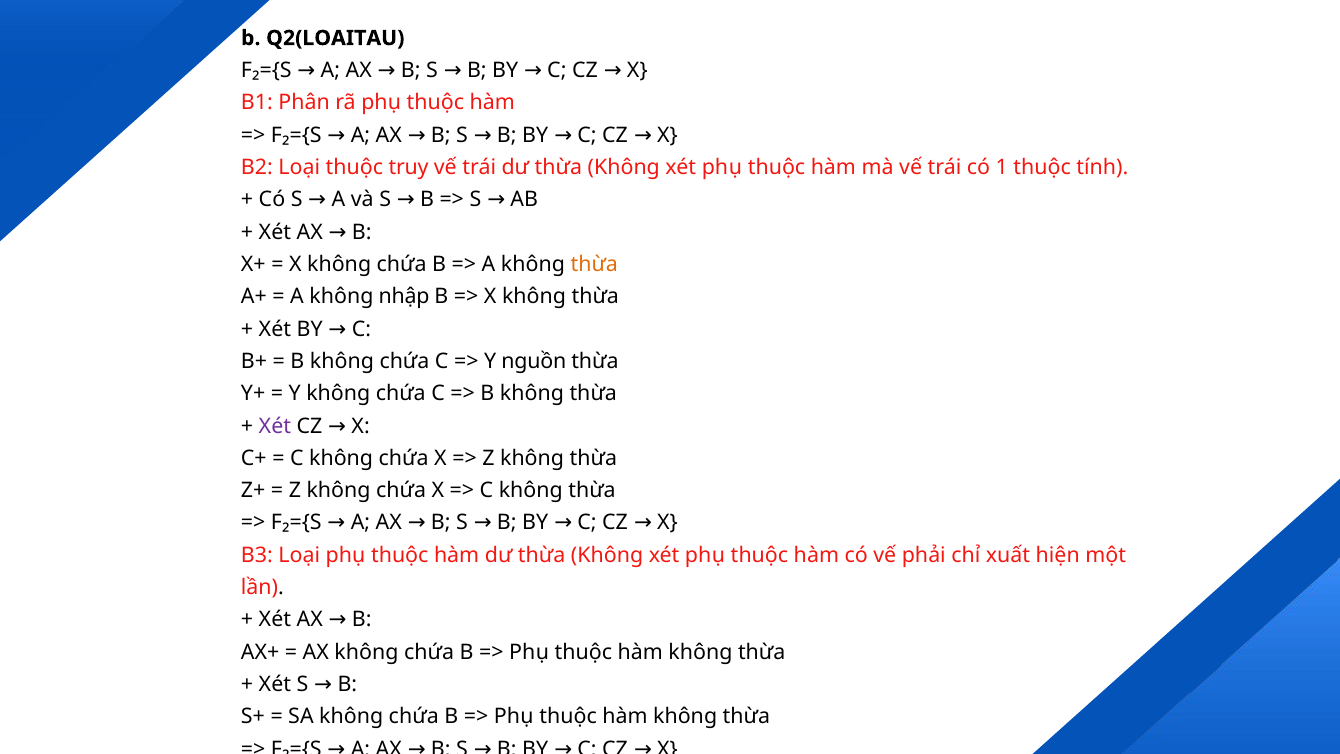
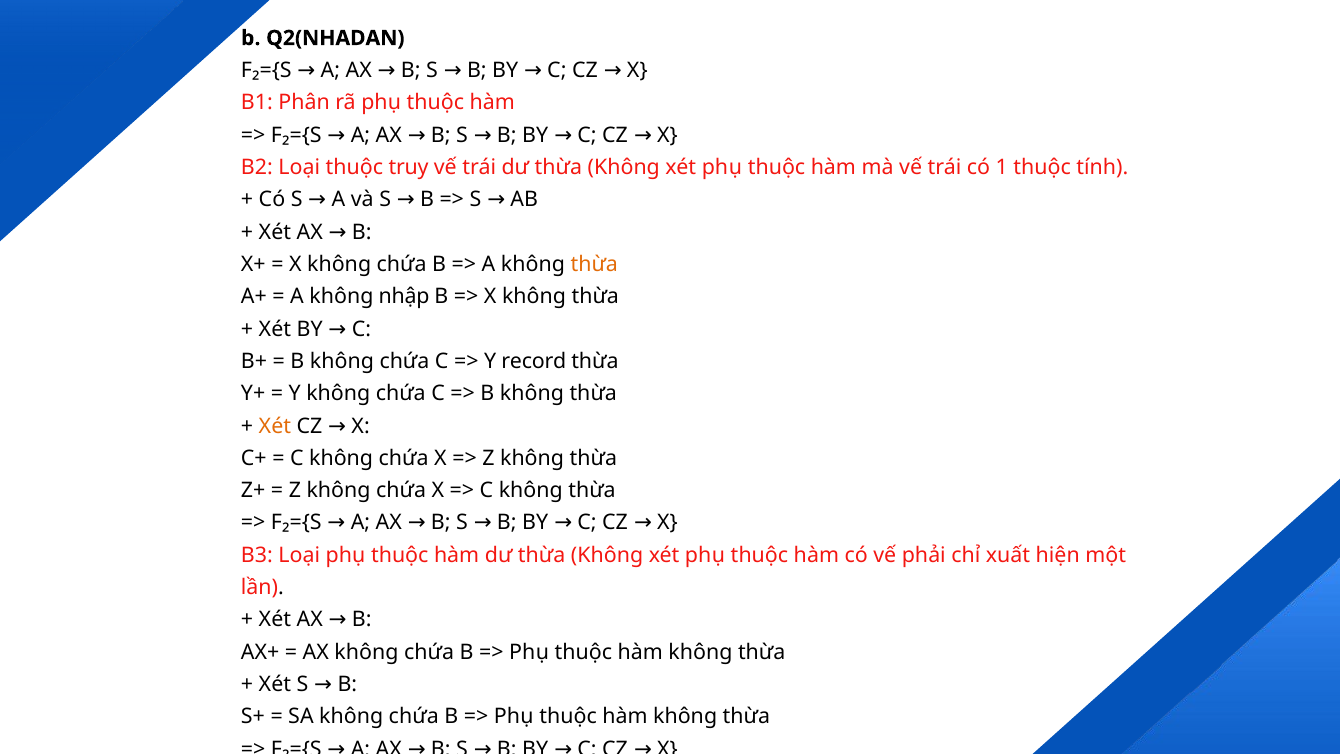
Q2(LOAITAU: Q2(LOAITAU -> Q2(NHADAN
nguồn: nguồn -> record
Xét at (275, 426) colour: purple -> orange
